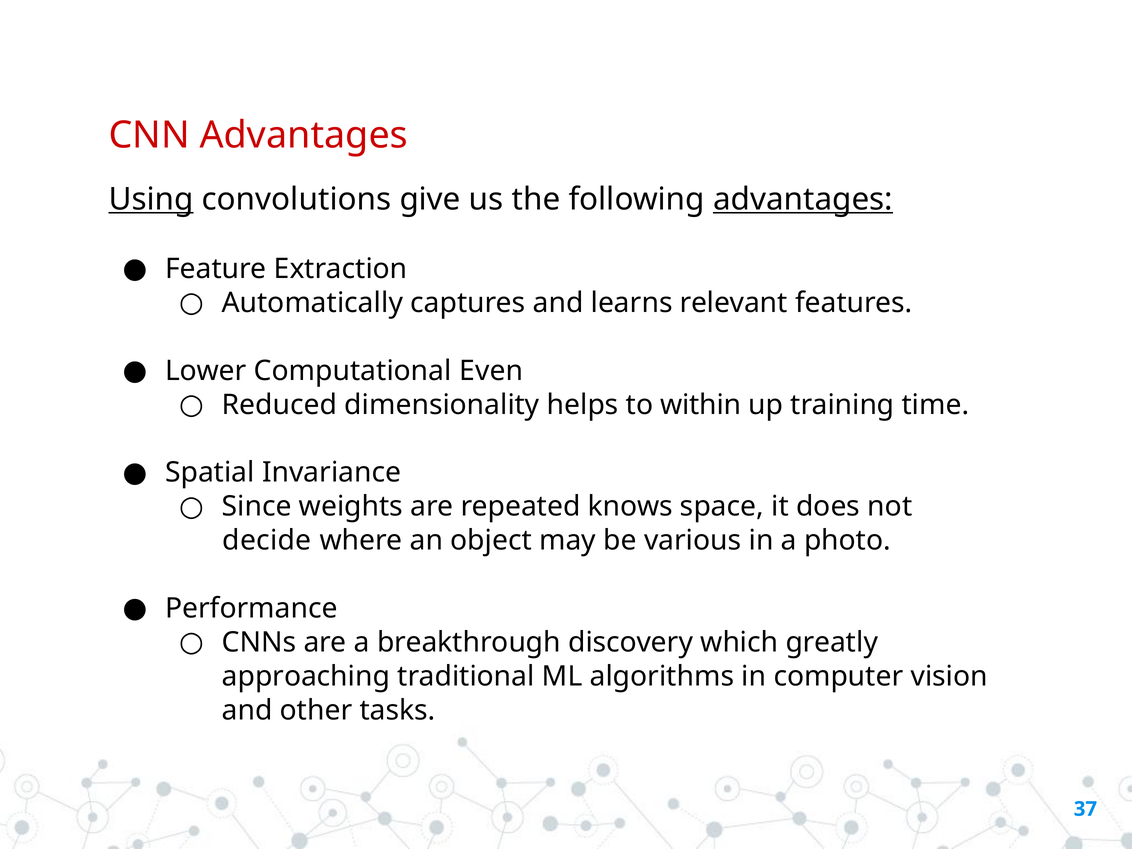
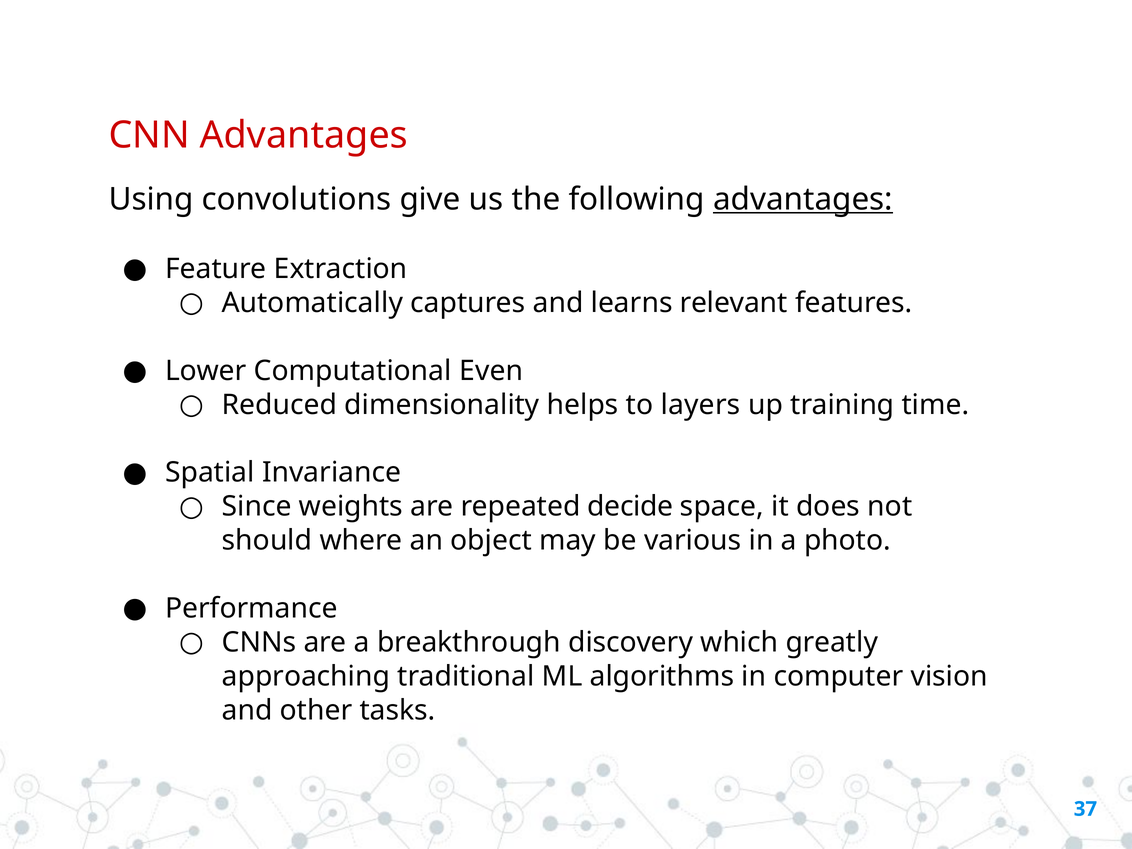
Using underline: present -> none
within: within -> layers
knows: knows -> decide
decide: decide -> should
